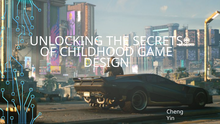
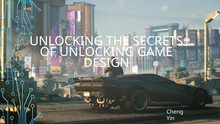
OF CHILDHOOD: CHILDHOOD -> UNLOCKING
